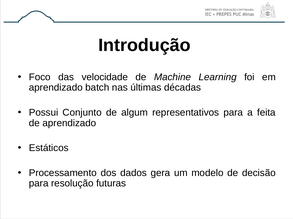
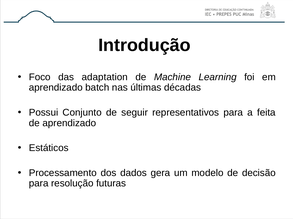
velocidade: velocidade -> adaptation
algum: algum -> seguir
